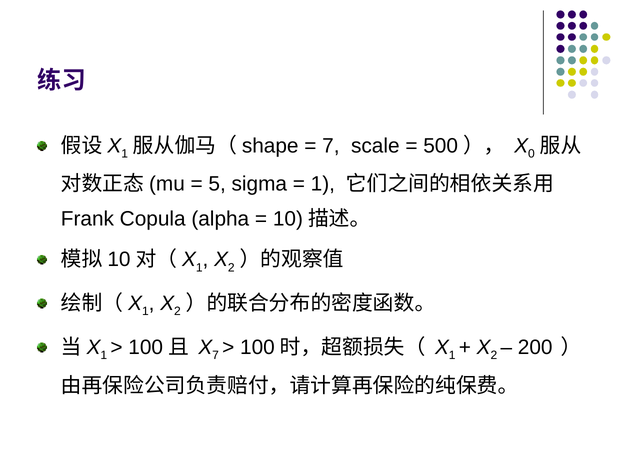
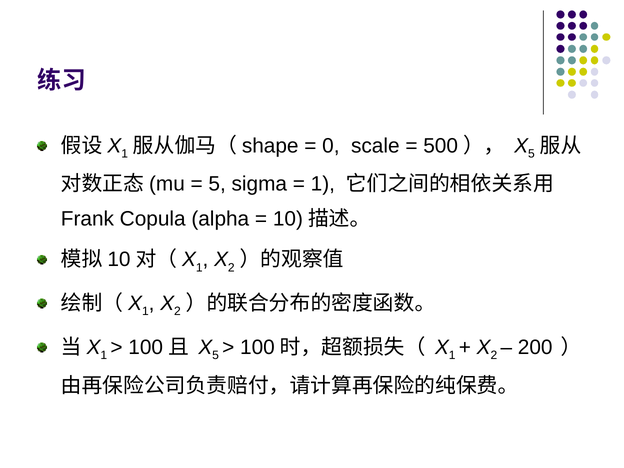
7 at (331, 146): 7 -> 0
0 at (531, 154): 0 -> 5
7 at (216, 355): 7 -> 5
